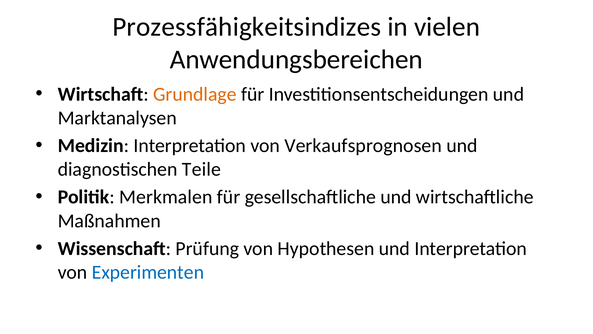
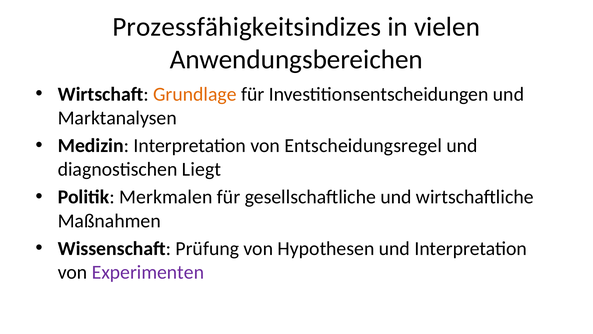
Verkaufsprognosen: Verkaufsprognosen -> Entscheidungsregel
Teile: Teile -> Liegt
Experimenten colour: blue -> purple
